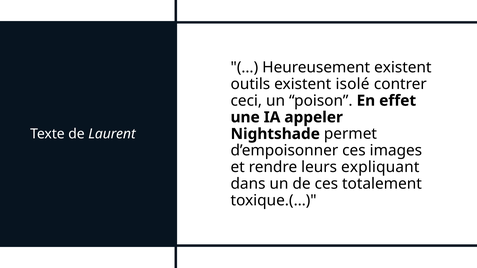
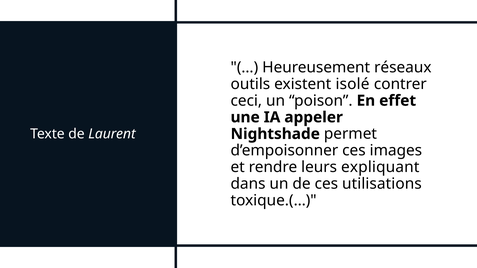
Heureusement existent: existent -> réseaux
totalement: totalement -> utilisations
